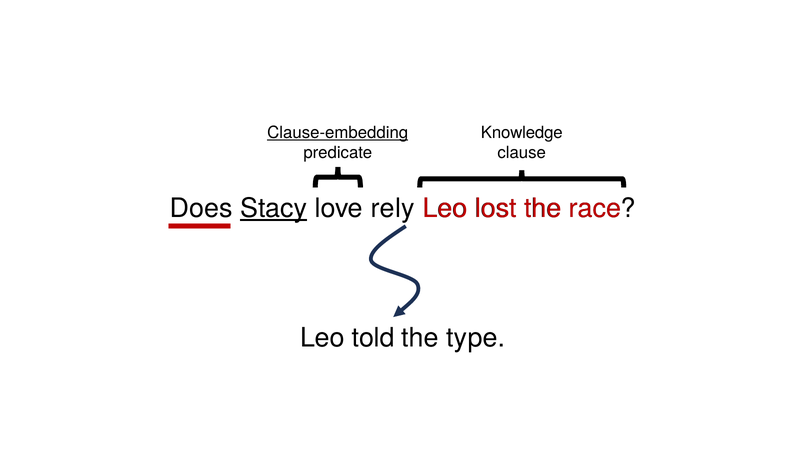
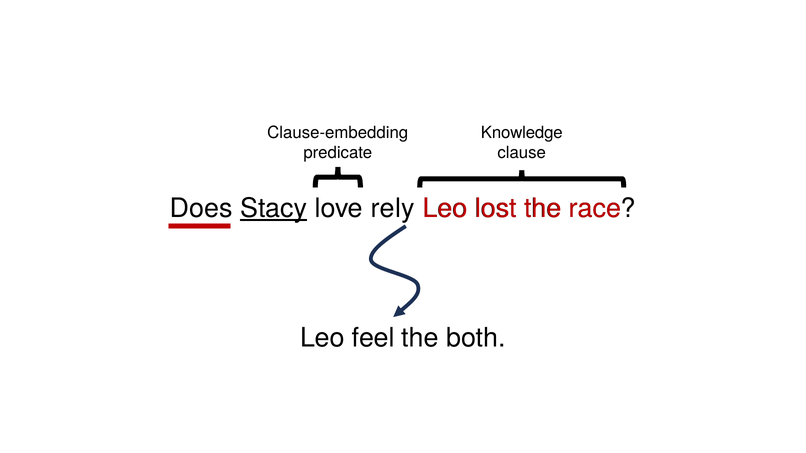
Clause-embedding underline: present -> none
told: told -> feel
type: type -> both
